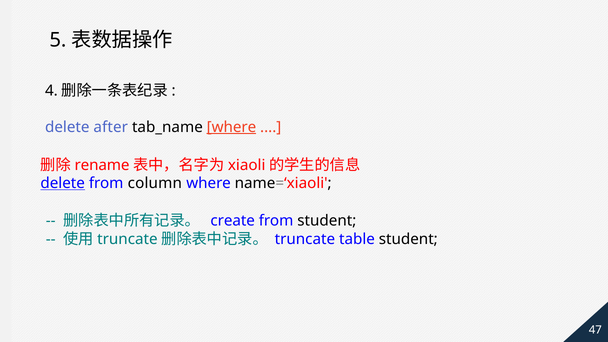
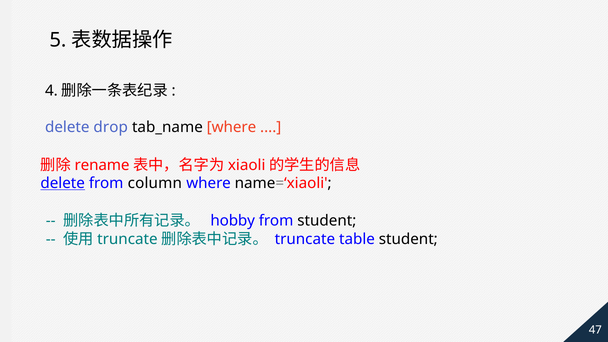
after: after -> drop
where at (231, 127) underline: present -> none
create: create -> hobby
